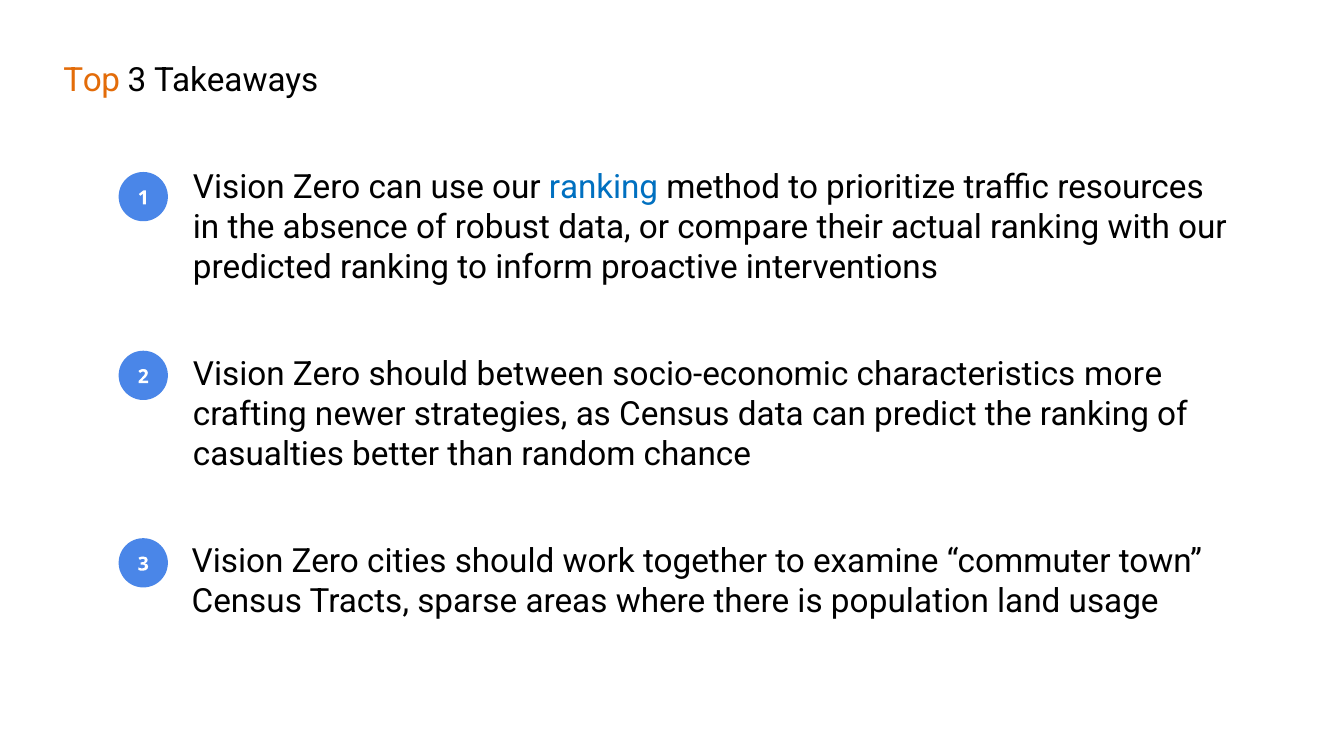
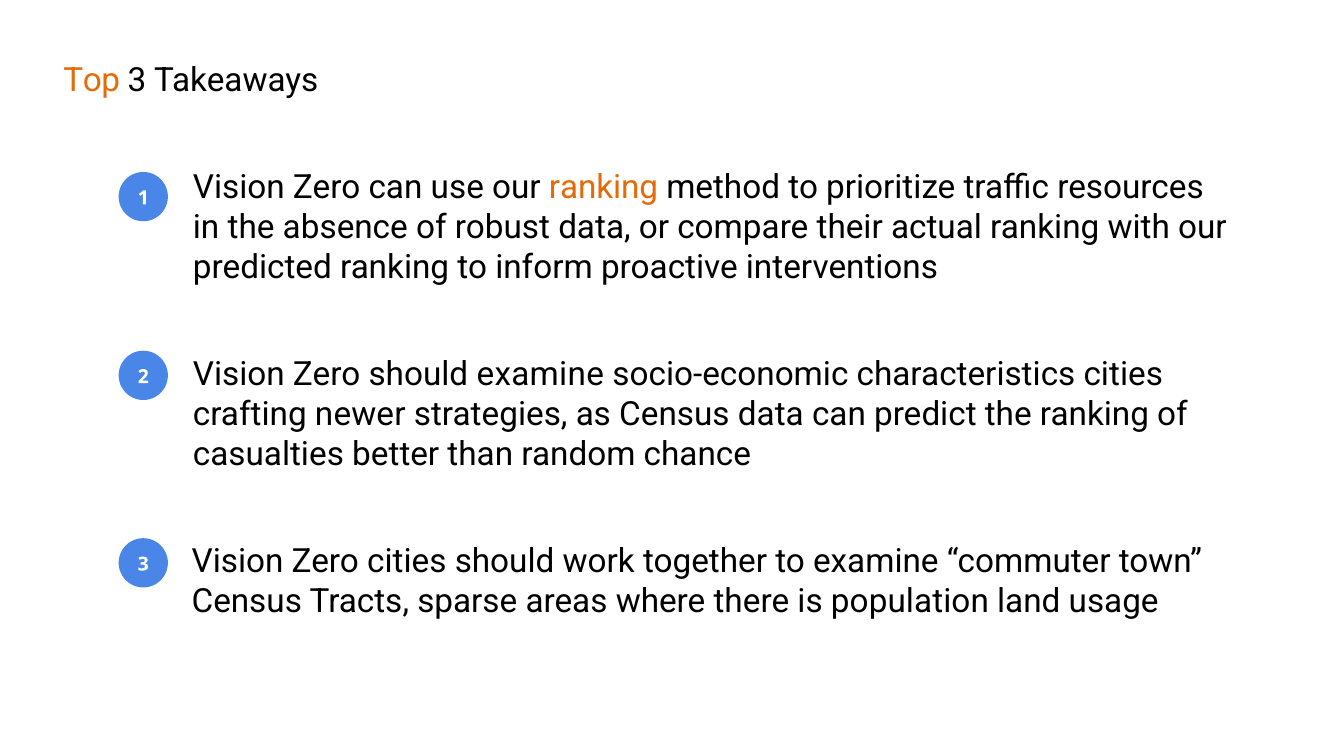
ranking at (604, 187) colour: blue -> orange
should between: between -> examine
characteristics more: more -> cities
